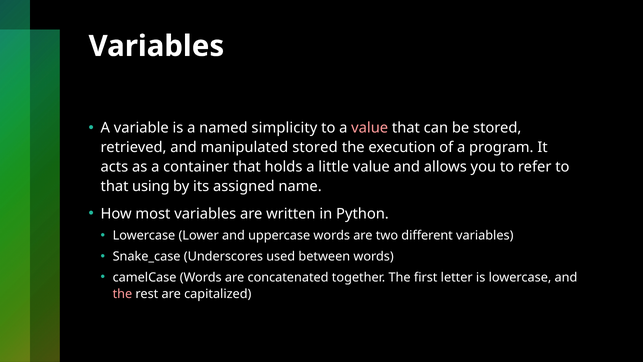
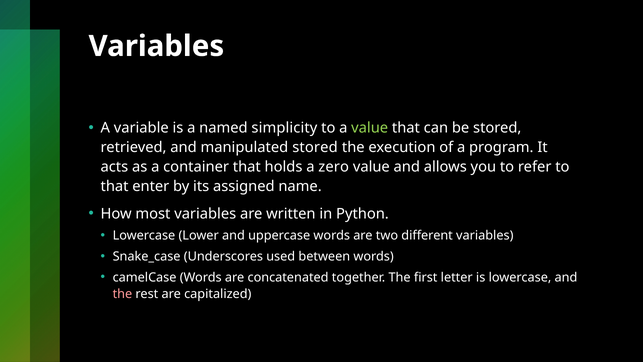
value at (370, 128) colour: pink -> light green
little: little -> zero
using: using -> enter
